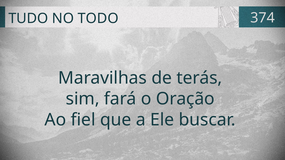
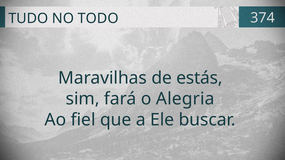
terás: terás -> estás
Oração: Oração -> Alegria
